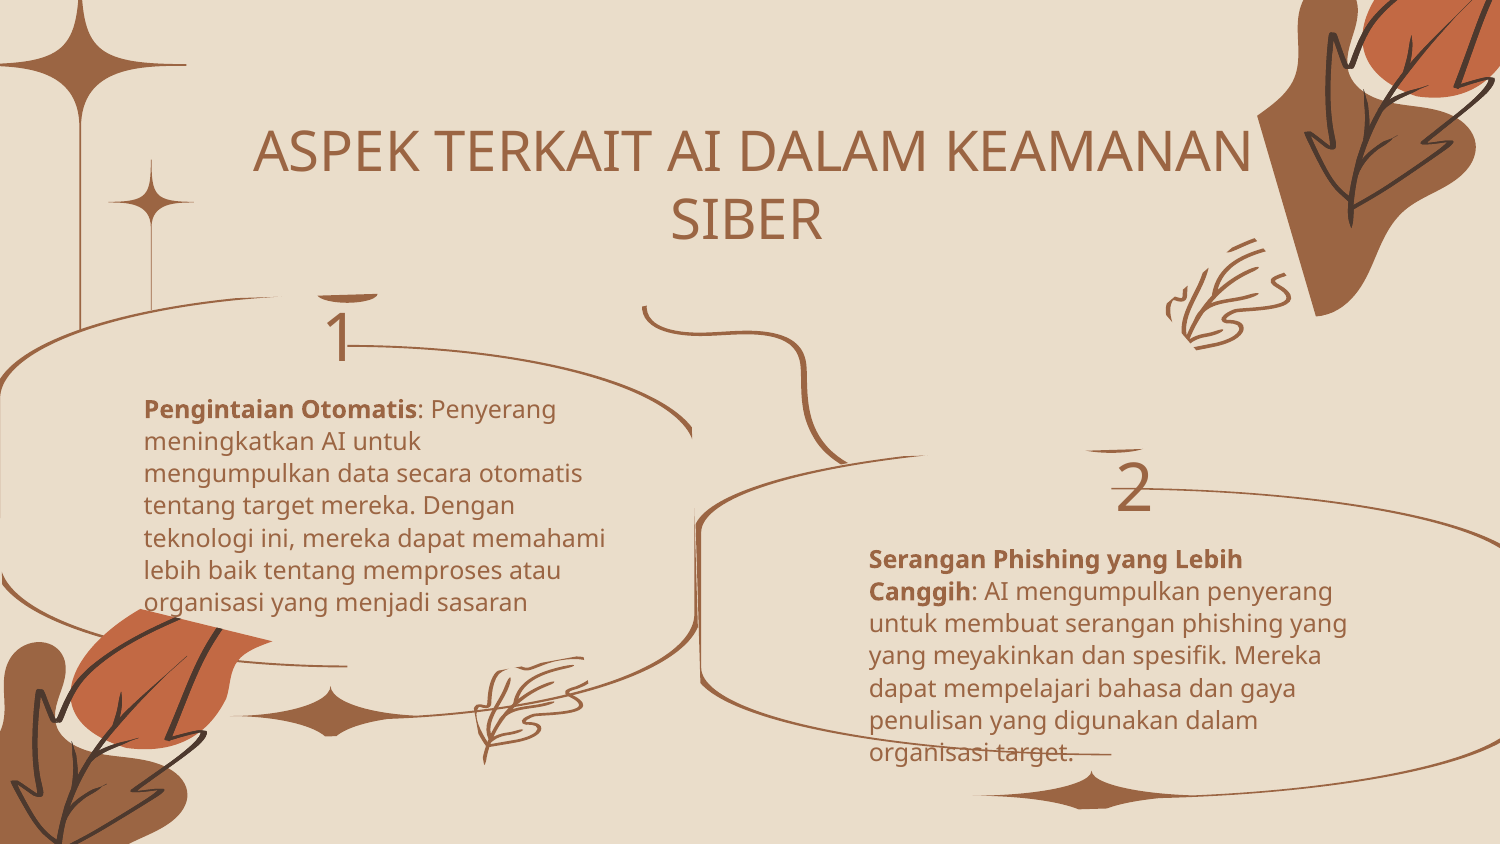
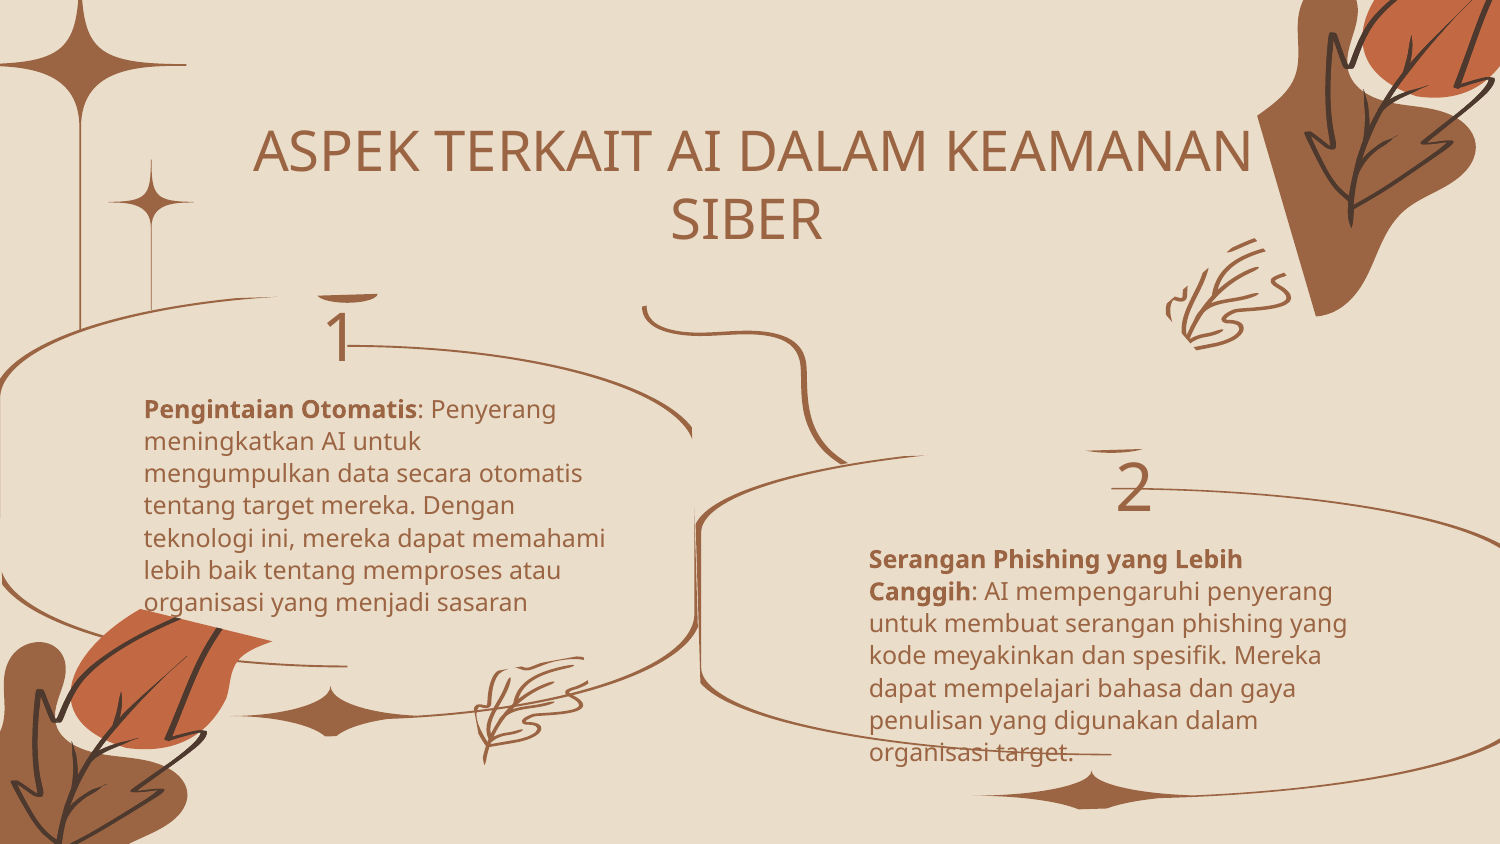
AI mengumpulkan: mengumpulkan -> mempengaruhi
yang at (898, 656): yang -> kode
